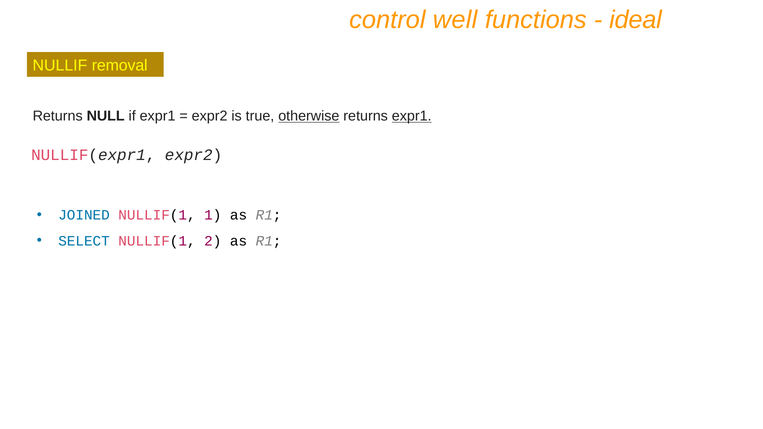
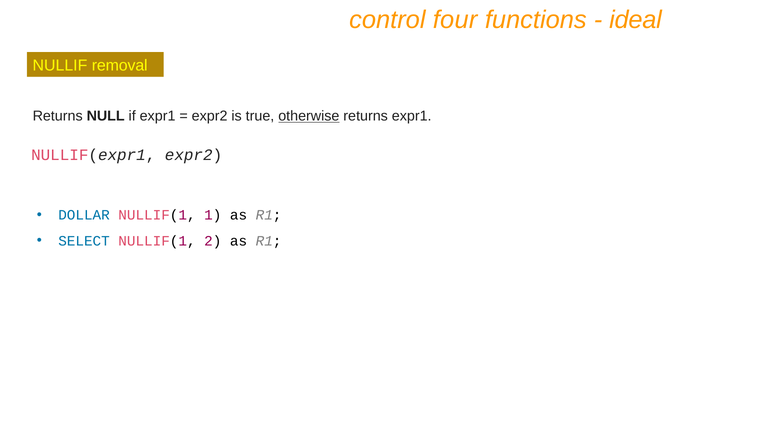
well: well -> four
expr1 at (412, 116) underline: present -> none
JOINED: JOINED -> DOLLAR
